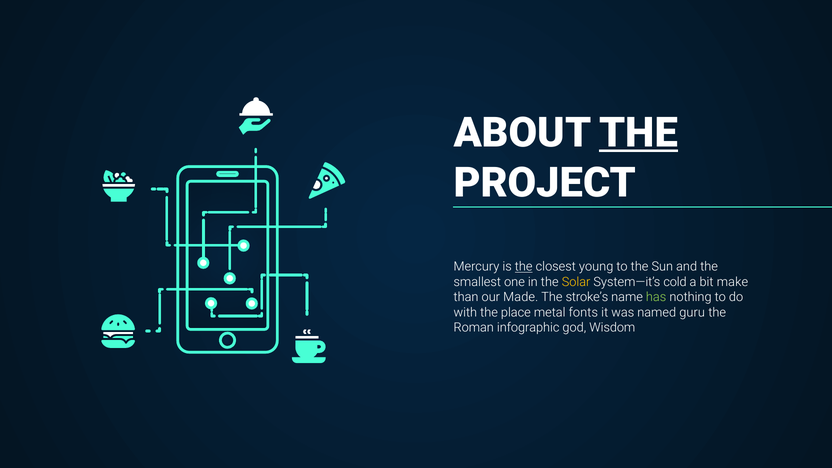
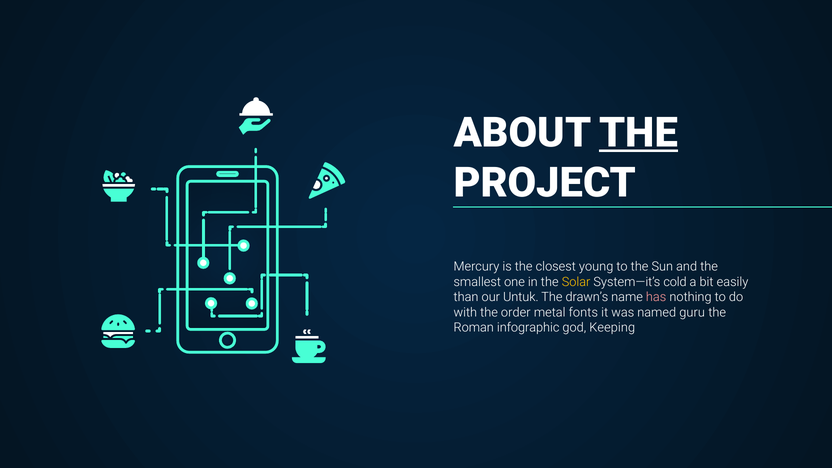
the at (524, 267) underline: present -> none
make: make -> easily
Made: Made -> Untuk
stroke’s: stroke’s -> drawn’s
has colour: light green -> pink
place: place -> order
Wisdom: Wisdom -> Keeping
